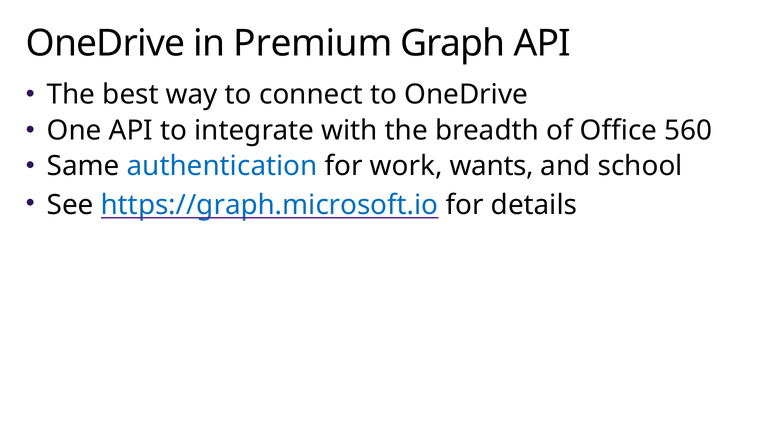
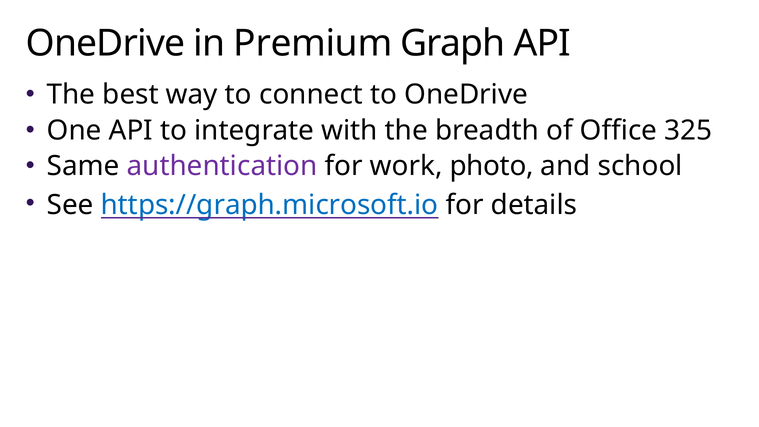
560: 560 -> 325
authentication colour: blue -> purple
wants: wants -> photo
